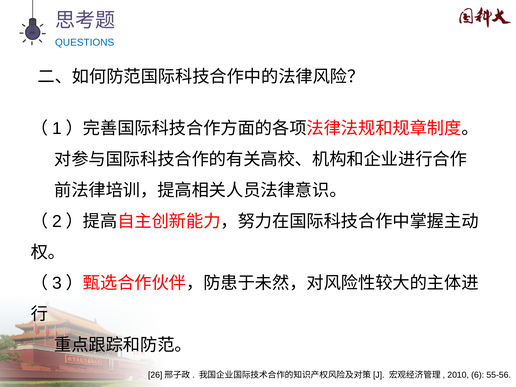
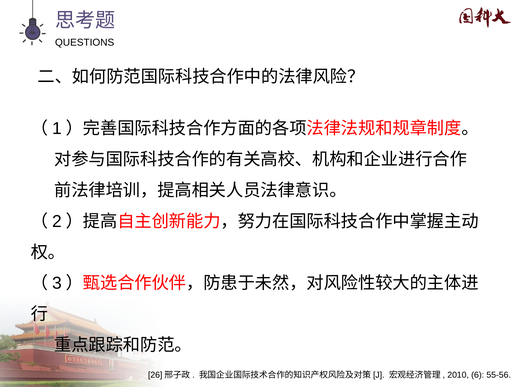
QUESTIONS colour: blue -> black
